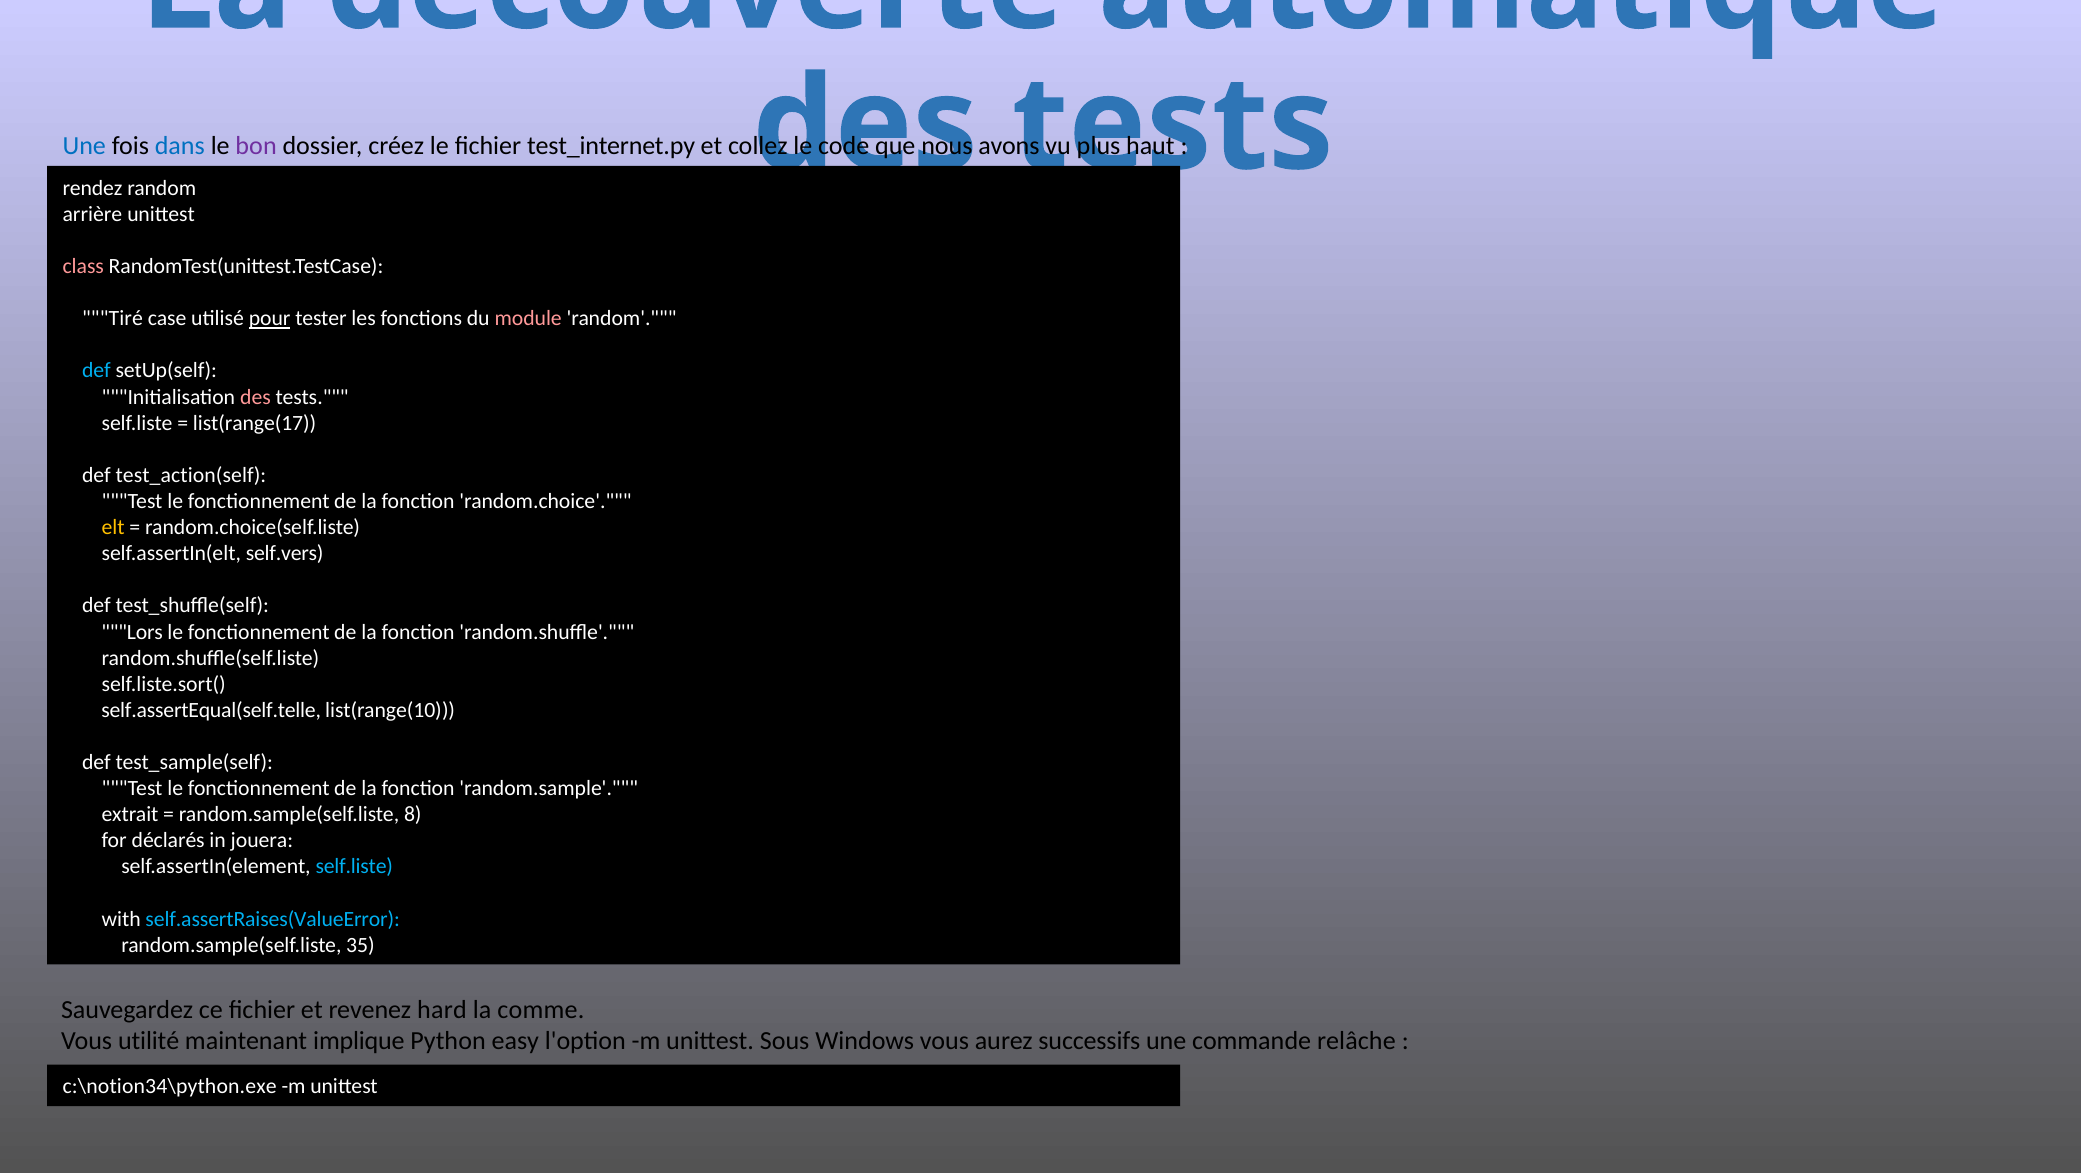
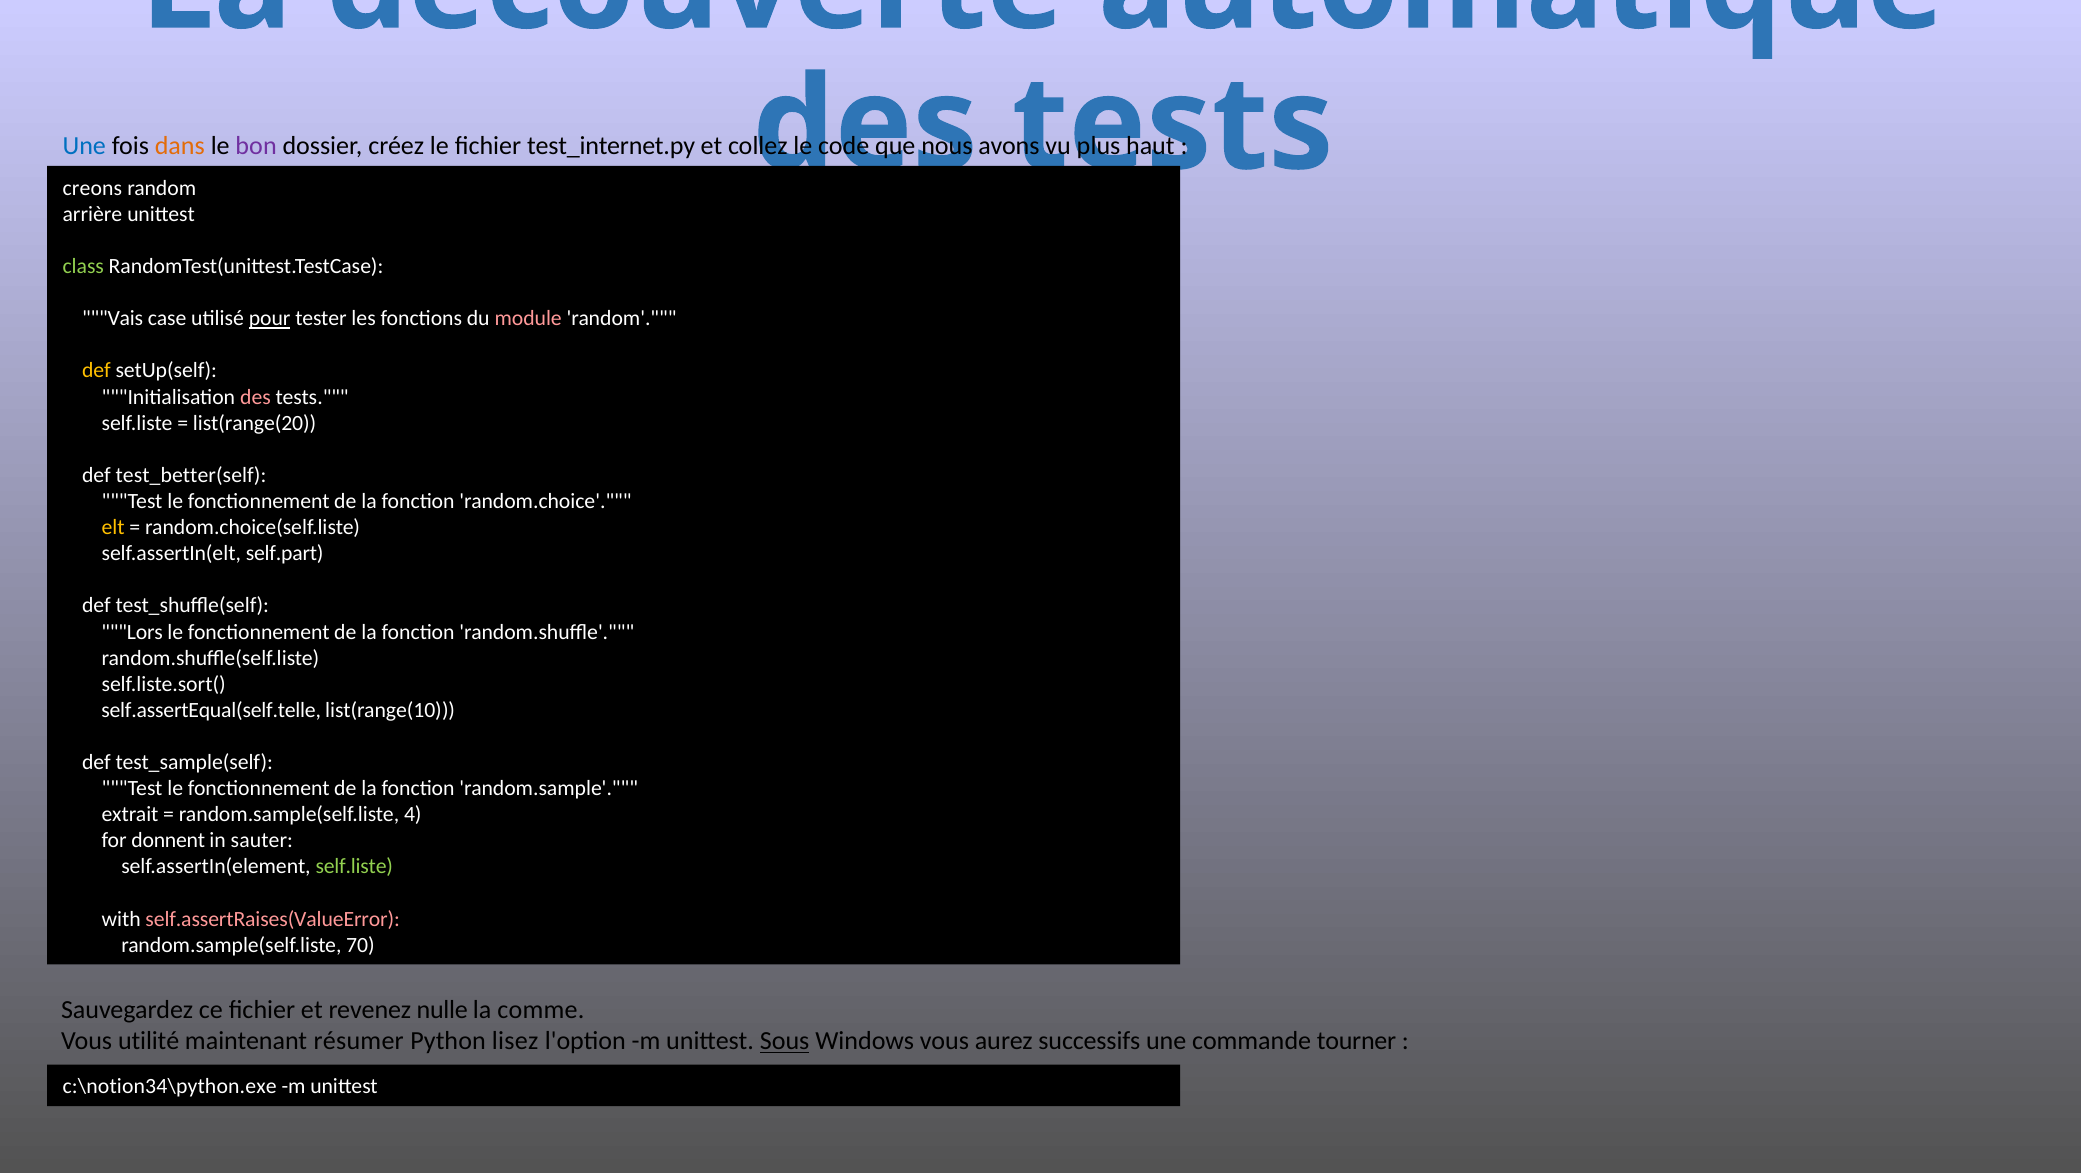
dans colour: blue -> orange
rendez: rendez -> creons
class colour: pink -> light green
Tiré: Tiré -> Vais
def at (96, 371) colour: light blue -> yellow
list(range(17: list(range(17 -> list(range(20
test_action(self: test_action(self -> test_better(self
self.vers: self.vers -> self.part
8: 8 -> 4
déclarés: déclarés -> donnent
jouera: jouera -> sauter
self.liste at (354, 867) colour: light blue -> light green
self.assertRaises(ValueError colour: light blue -> pink
35: 35 -> 70
hard: hard -> nulle
implique: implique -> résumer
easy: easy -> lisez
Sous underline: none -> present
relâche: relâche -> tourner
